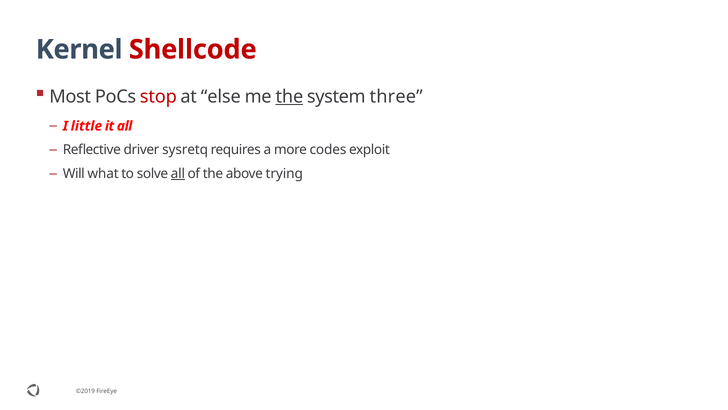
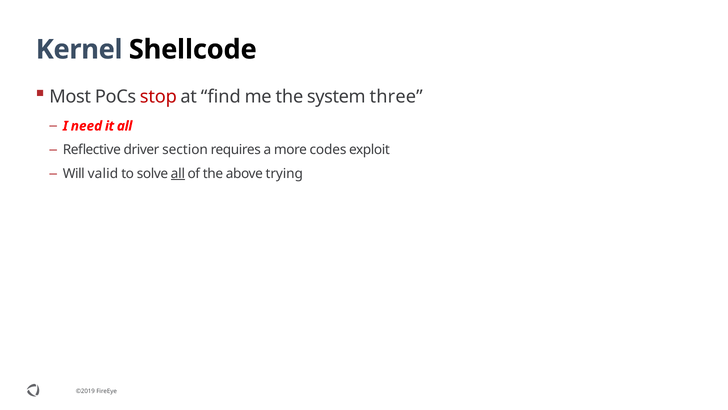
Shellcode colour: red -> black
else: else -> find
the at (289, 97) underline: present -> none
little: little -> need
sysretq: sysretq -> section
what: what -> valid
